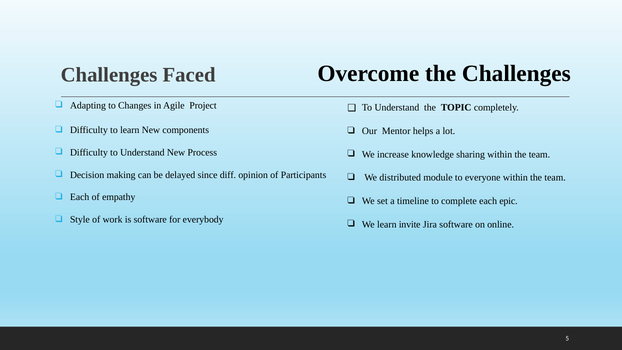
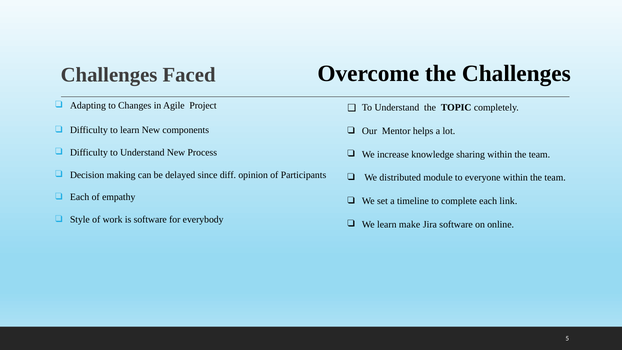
epic: epic -> link
invite: invite -> make
